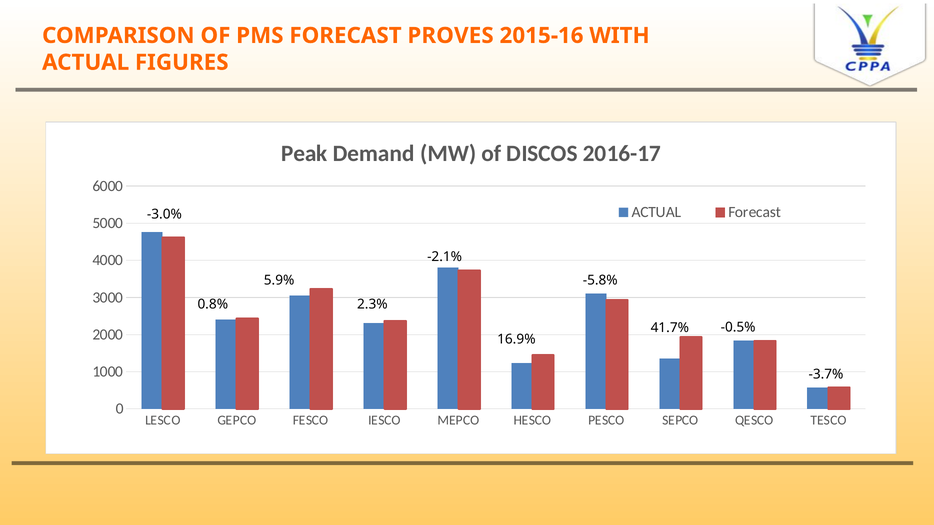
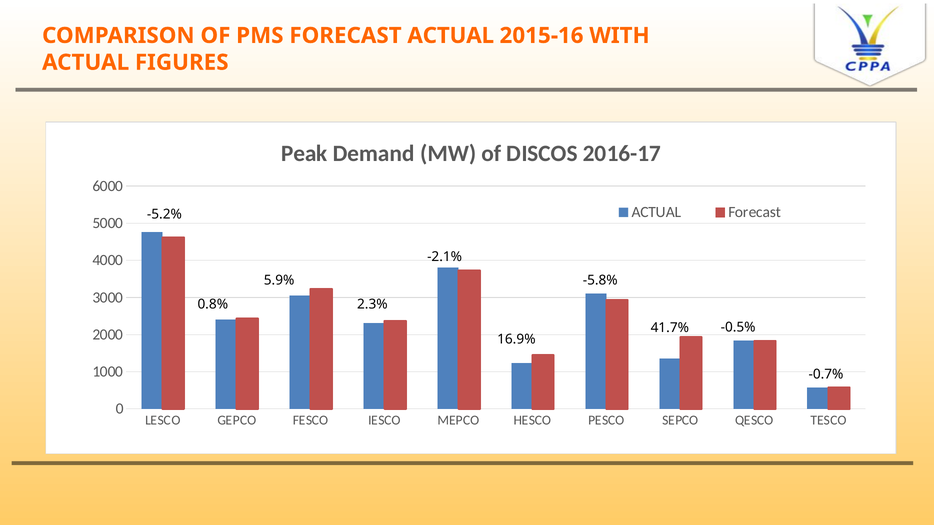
FORECAST PROVES: PROVES -> ACTUAL
-3.0%: -3.0% -> -5.2%
-3.7%: -3.7% -> -0.7%
